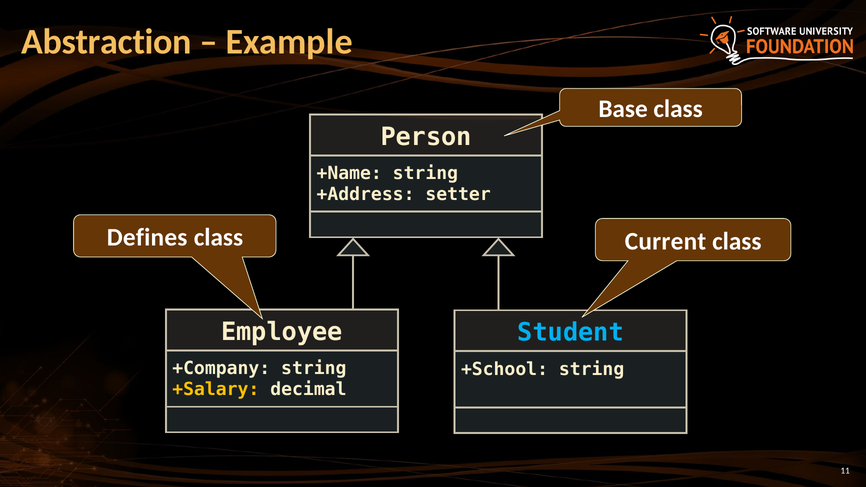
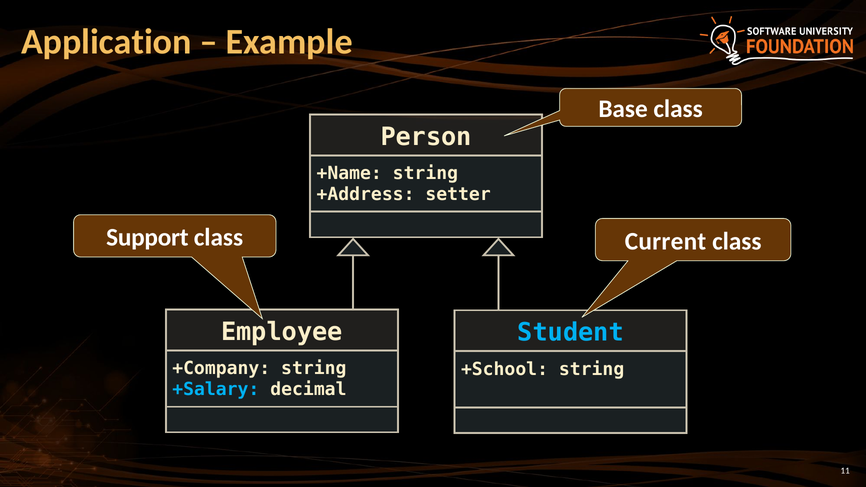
Abstraction: Abstraction -> Application
Defines: Defines -> Support
+Salary colour: yellow -> light blue
